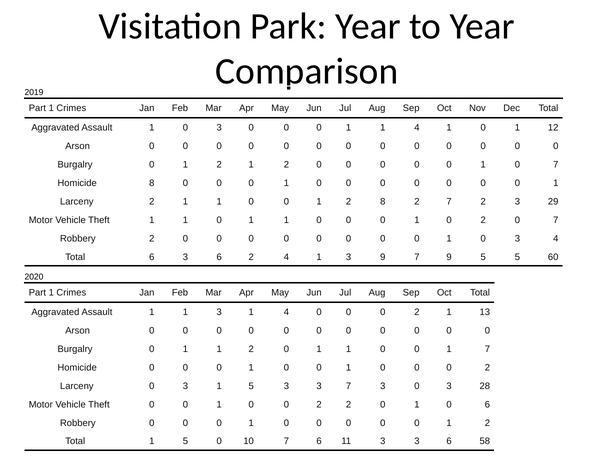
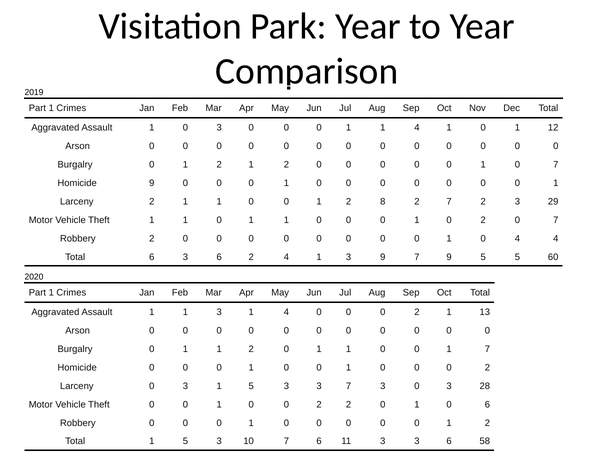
Homicide 8: 8 -> 9
0 1 0 3: 3 -> 4
Total 1 5 0: 0 -> 3
